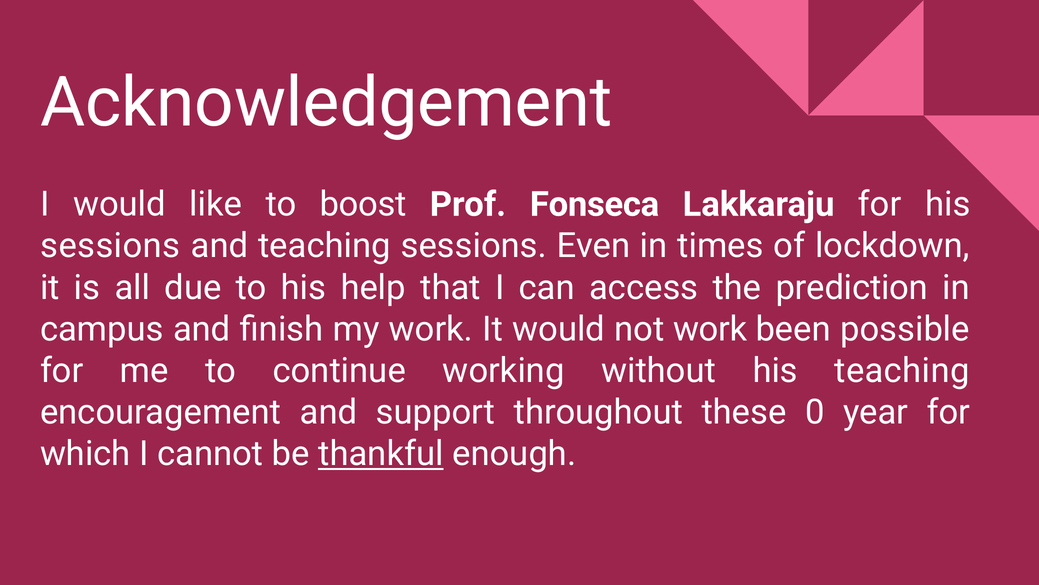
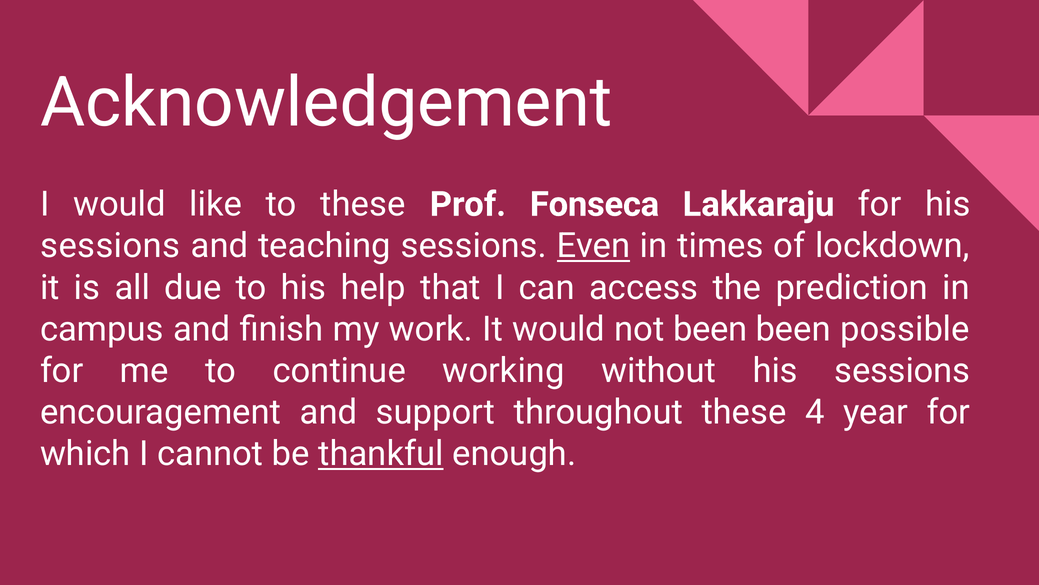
to boost: boost -> these
Even underline: none -> present
not work: work -> been
without his teaching: teaching -> sessions
0: 0 -> 4
